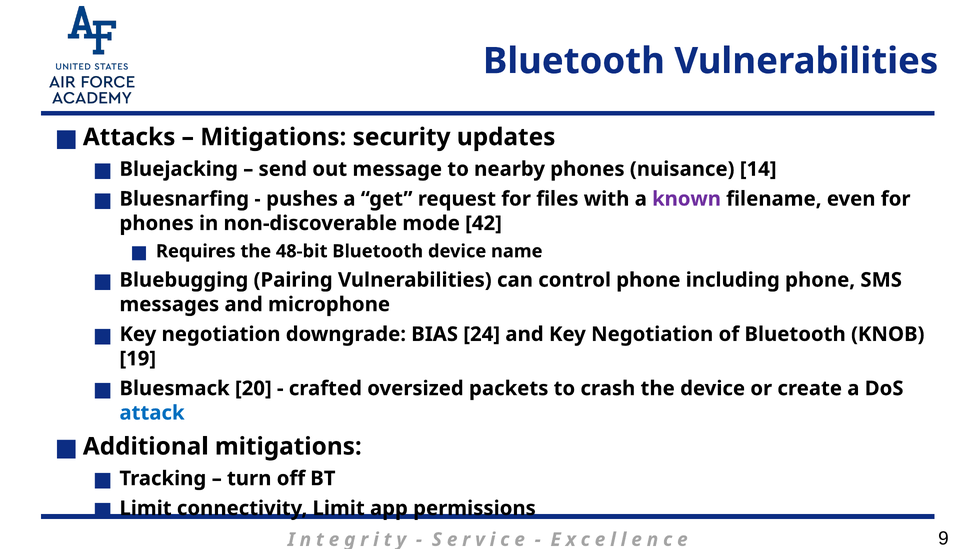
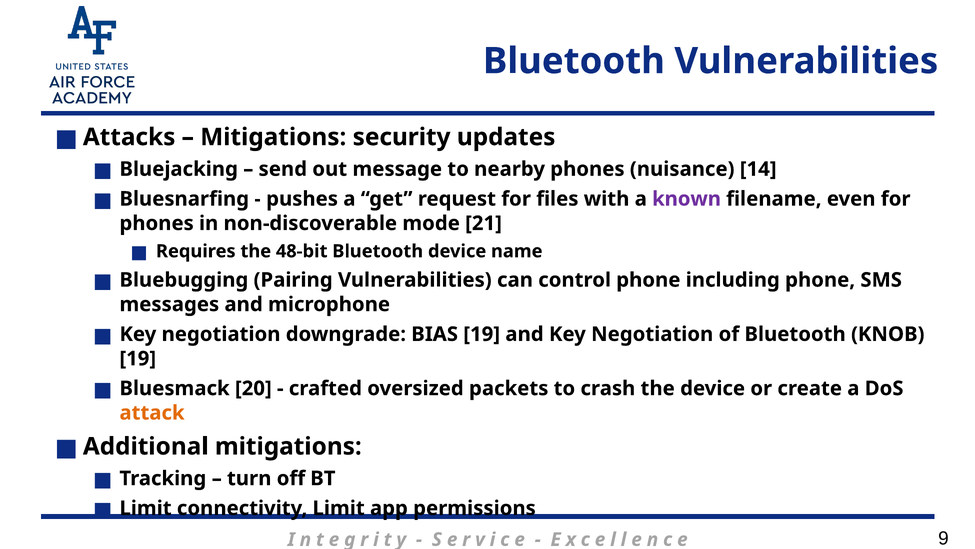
42: 42 -> 21
BIAS 24: 24 -> 19
attack colour: blue -> orange
